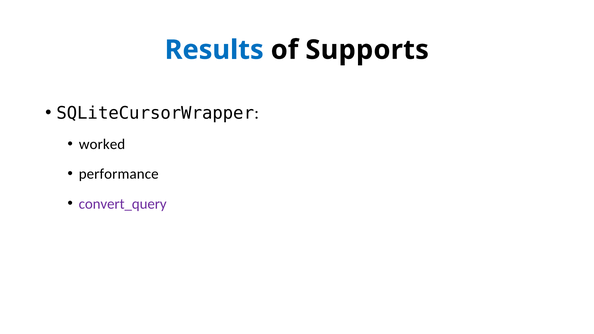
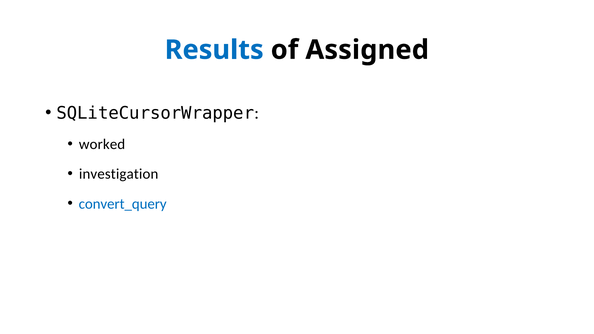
Supports: Supports -> Assigned
performance: performance -> investigation
convert_query colour: purple -> blue
